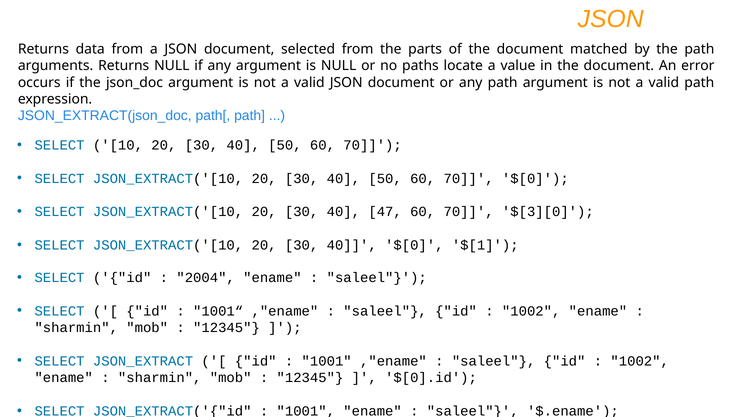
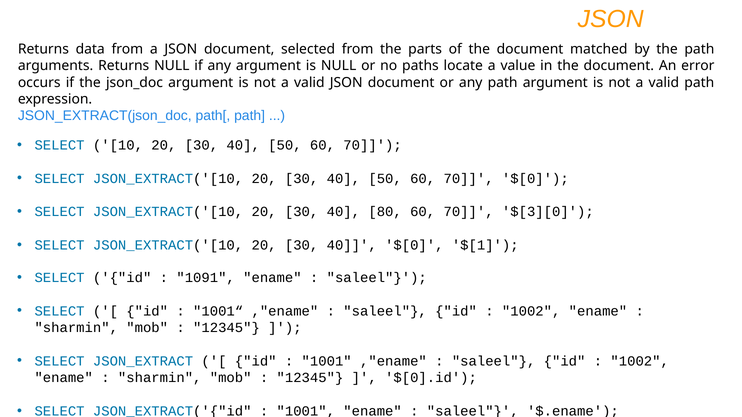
47: 47 -> 80
2004: 2004 -> 1091
